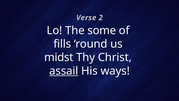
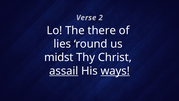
some: some -> there
fills: fills -> lies
ways underline: none -> present
